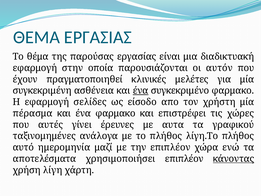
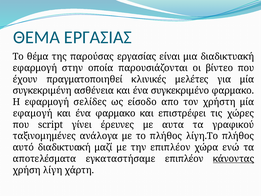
αυτόν: αυτόν -> βίντεο
ένα at (141, 91) underline: present -> none
πέρασμα: πέρασμα -> εφαμογή
αυτές: αυτές -> script
αυτό ημερομηνία: ημερομηνία -> διαδικτυακή
χρησιμοποιήσει: χρησιμοποιήσει -> εγκαταστήσαμε
